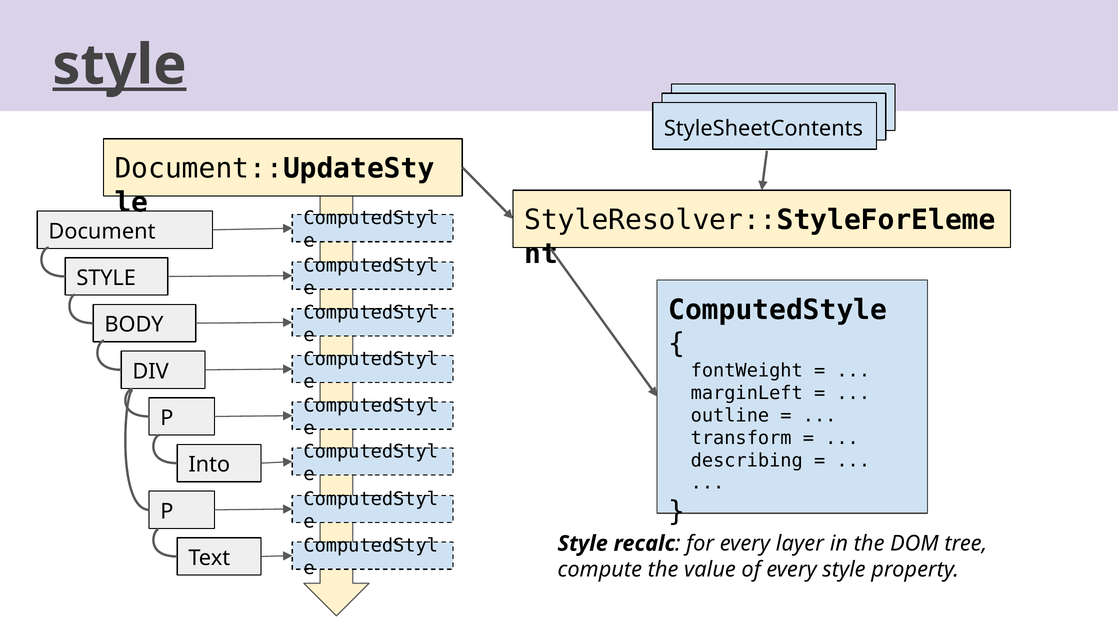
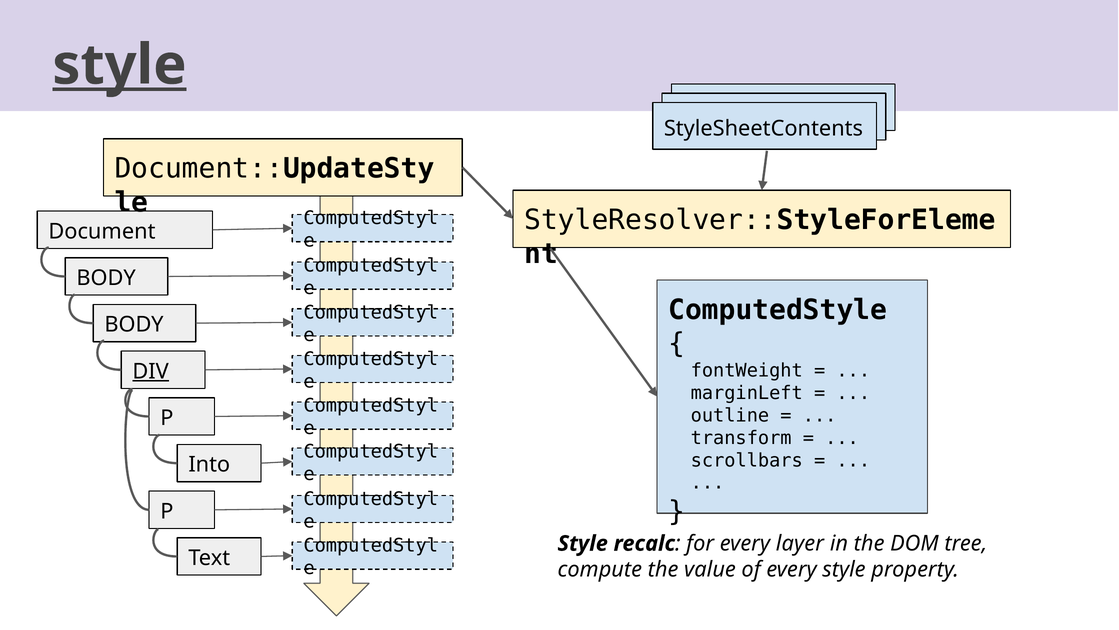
STYLE at (106, 278): STYLE -> BODY
DIV underline: none -> present
describing: describing -> scrollbars
